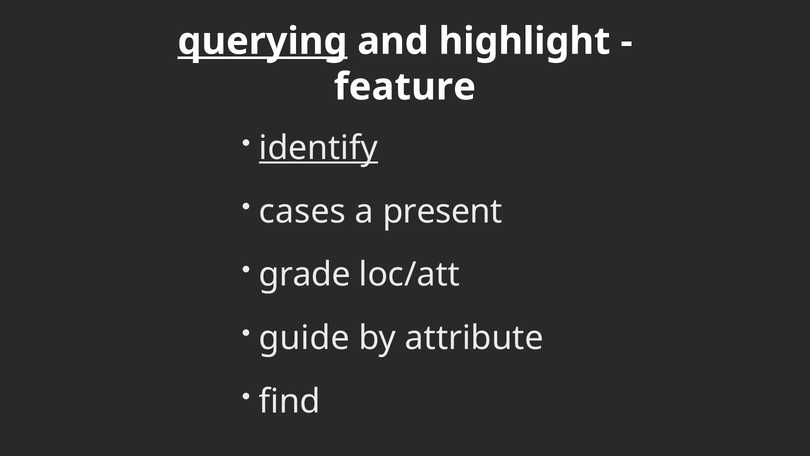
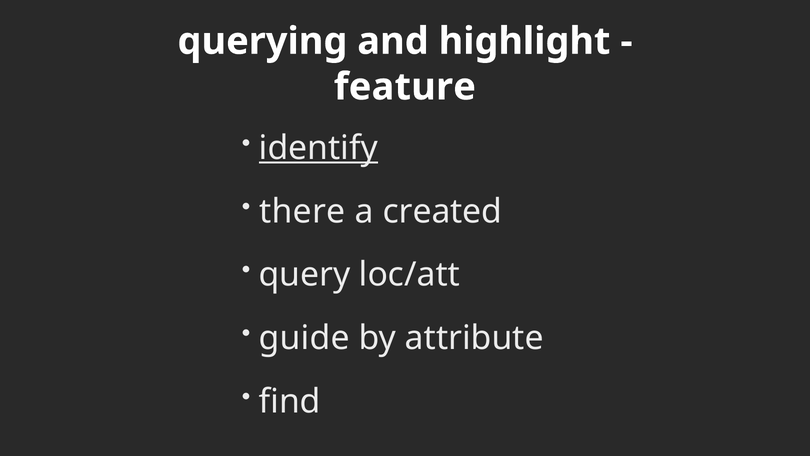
querying underline: present -> none
cases: cases -> there
present: present -> created
grade: grade -> query
